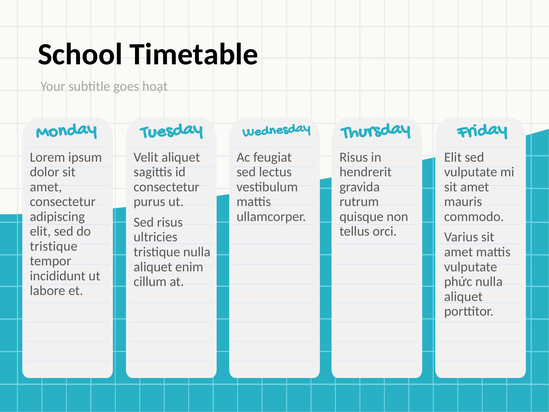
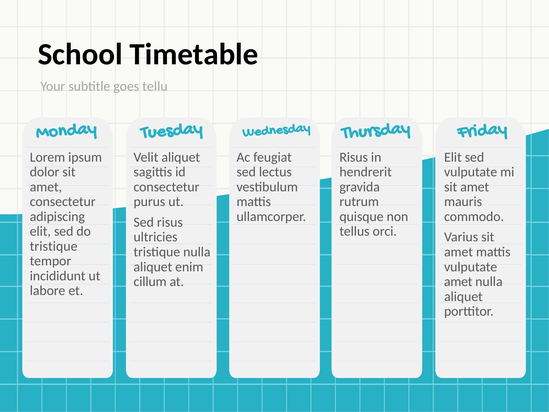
hoạt: hoạt -> tellu
phức at (458, 281): phức -> amet
